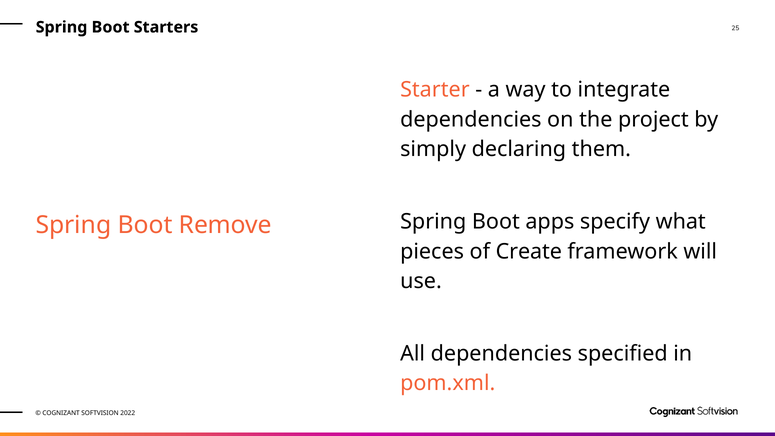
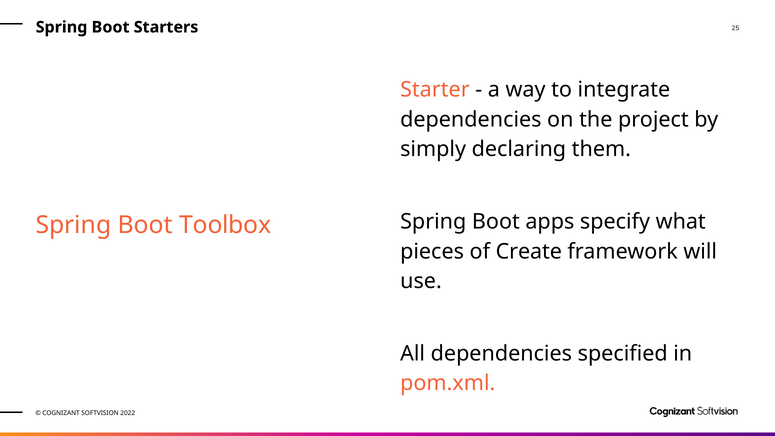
Remove: Remove -> Toolbox
